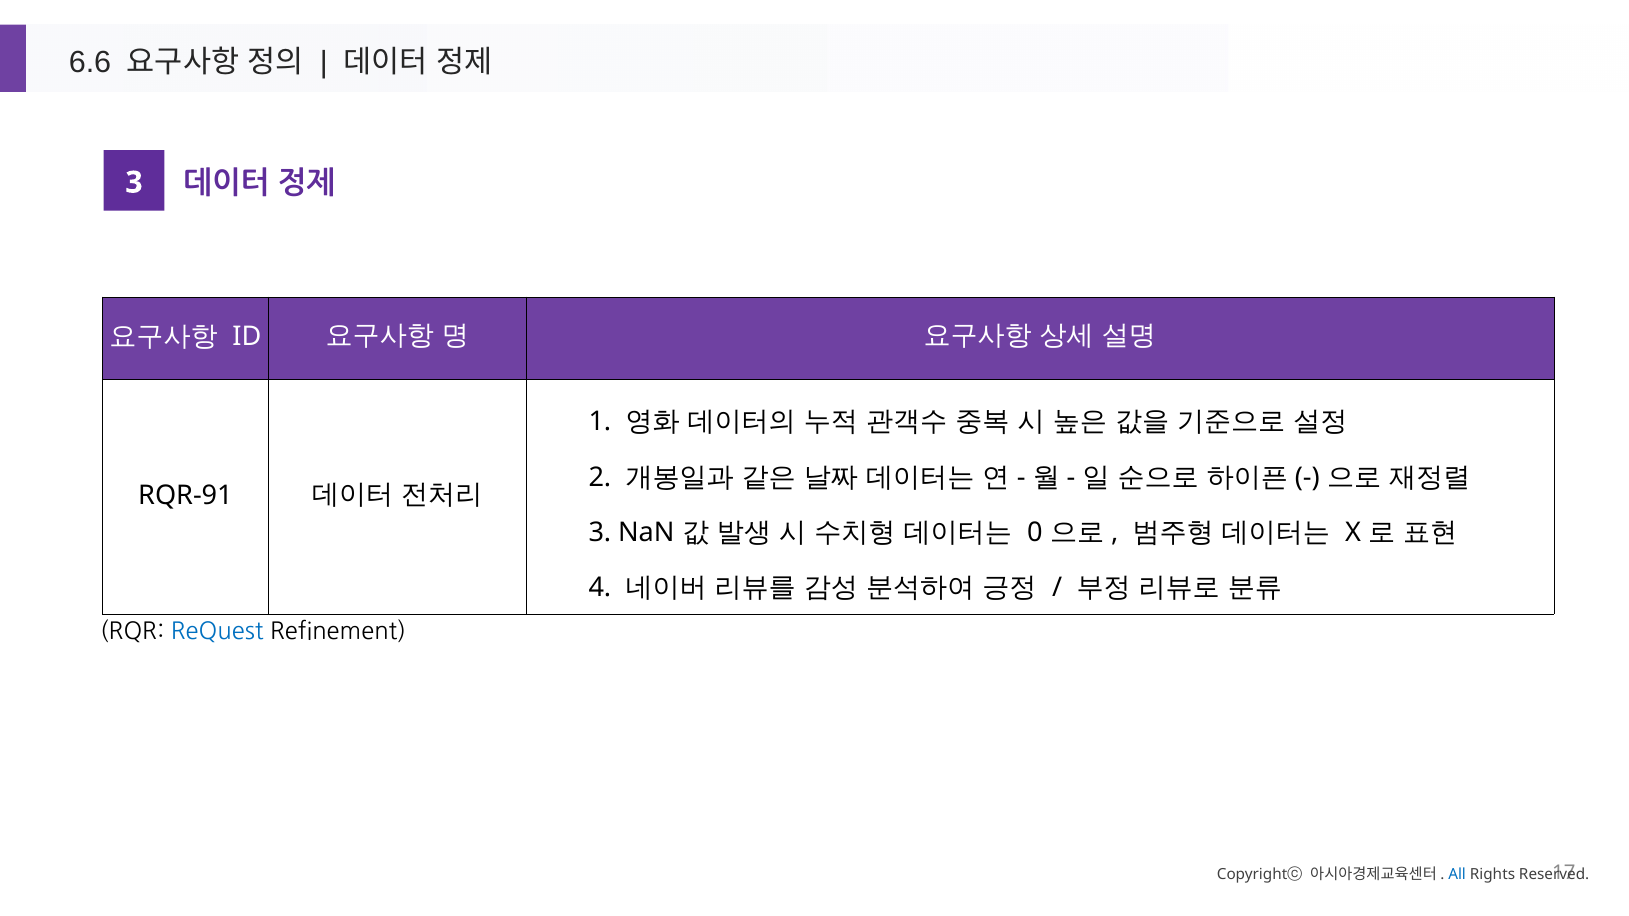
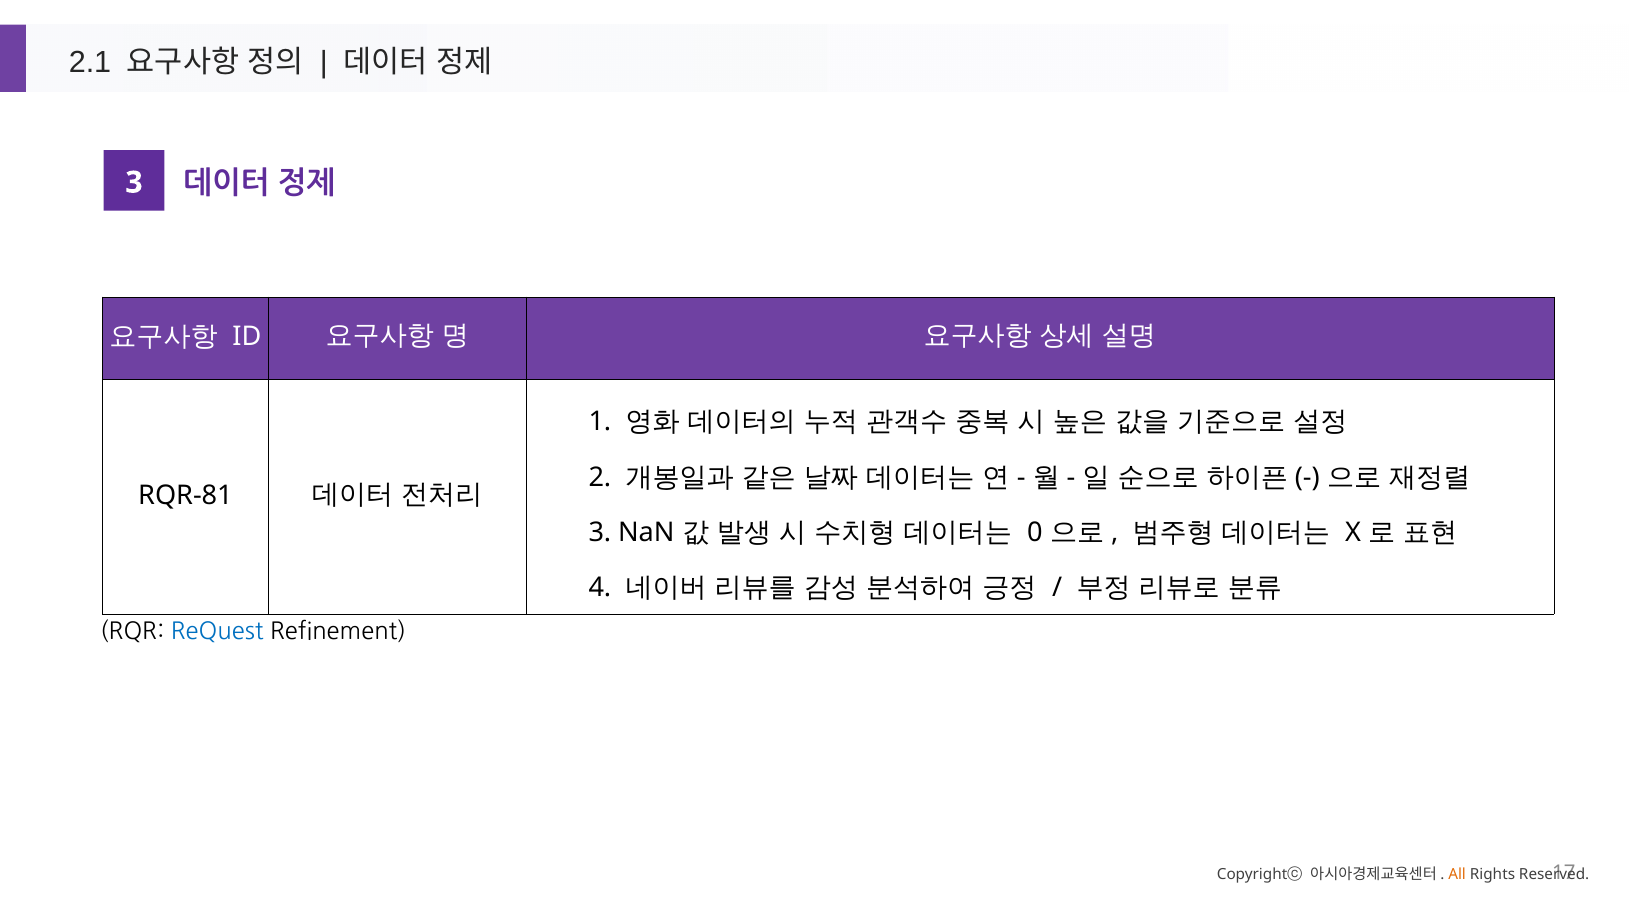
6.6: 6.6 -> 2.1
RQR-91: RQR-91 -> RQR-81
All colour: blue -> orange
